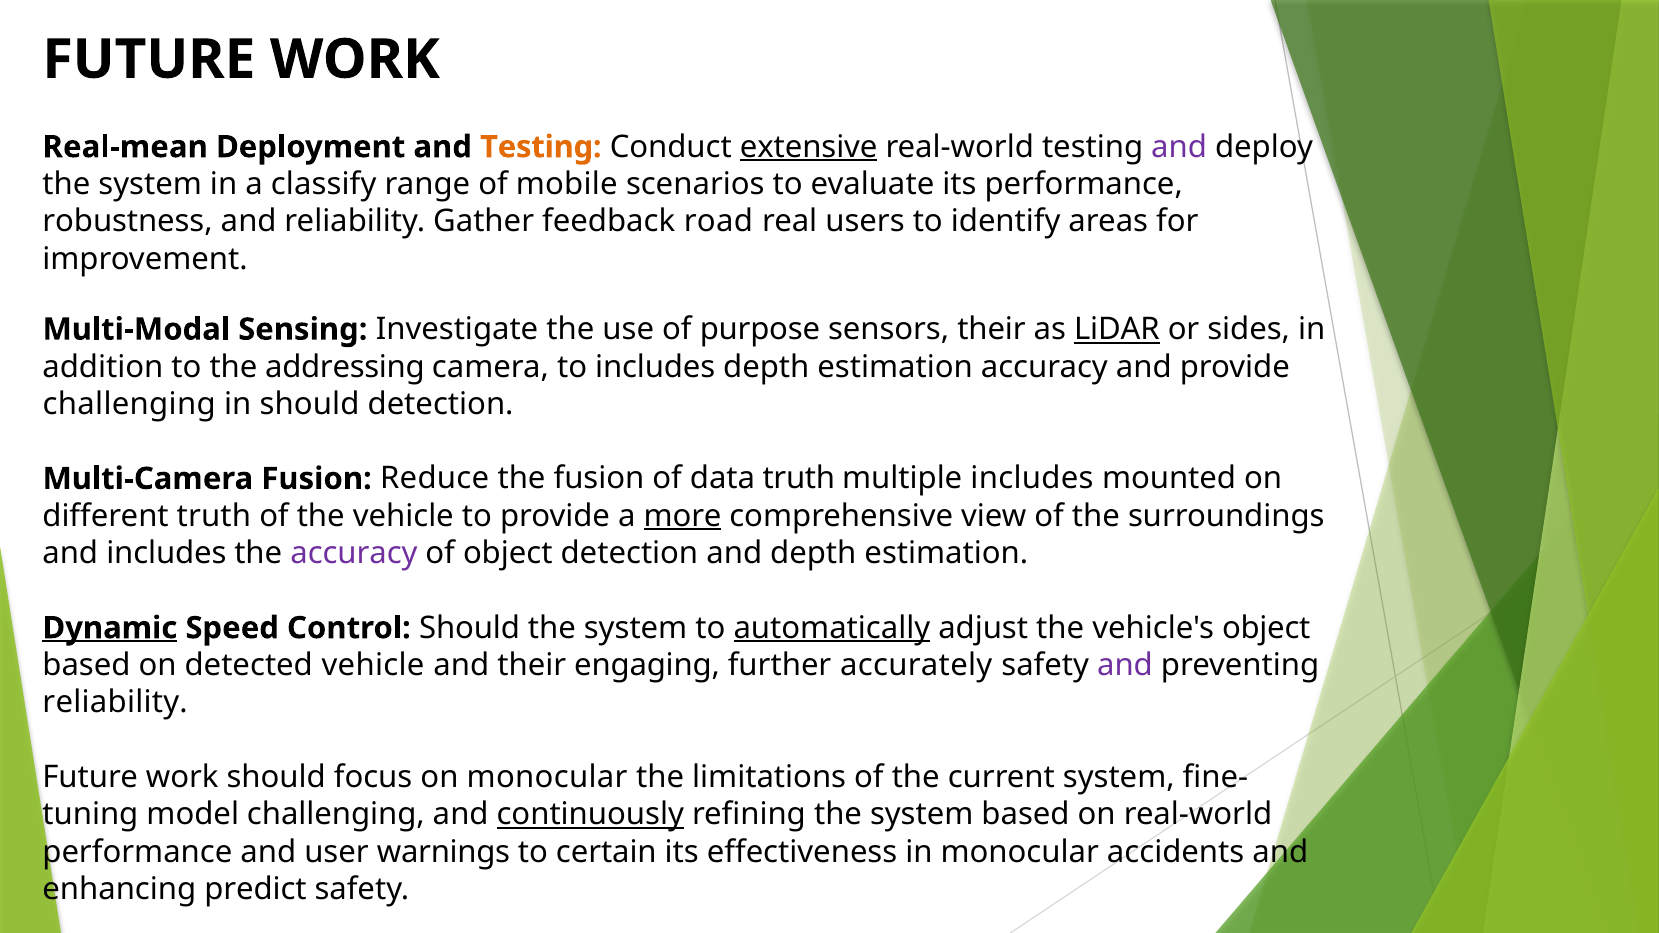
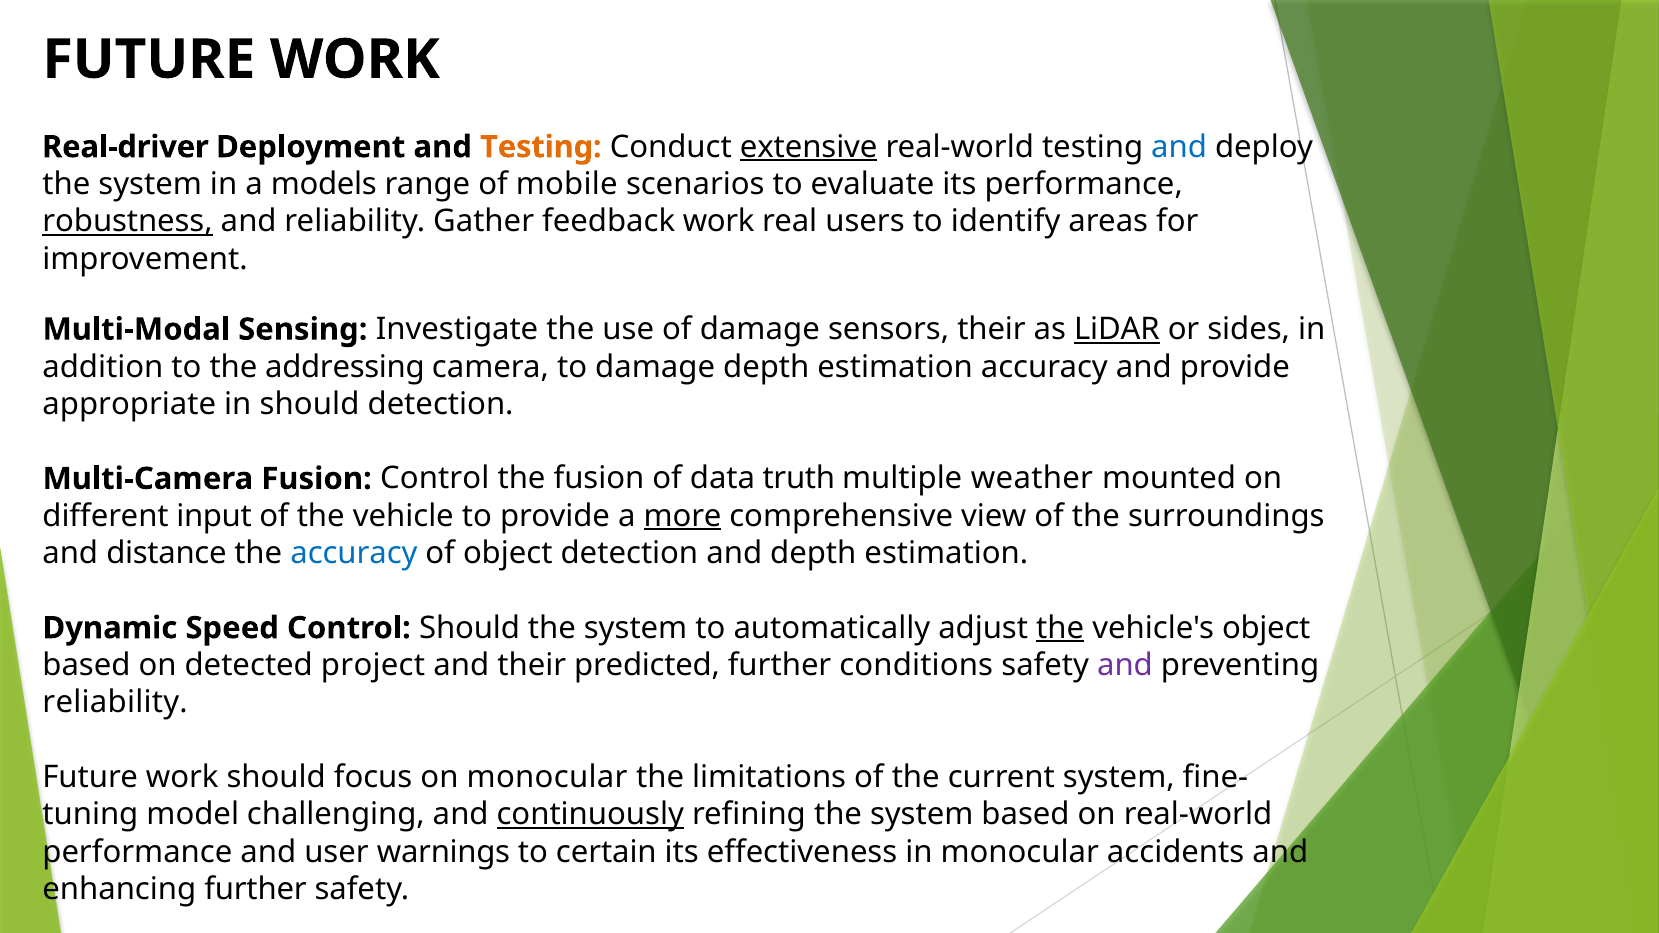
Real-mean: Real-mean -> Real-driver
and at (1179, 147) colour: purple -> blue
classify: classify -> models
robustness underline: none -> present
feedback road: road -> work
of purpose: purpose -> damage
to includes: includes -> damage
challenging at (129, 404): challenging -> appropriate
Fusion Reduce: Reduce -> Control
multiple includes: includes -> weather
different truth: truth -> input
and includes: includes -> distance
accuracy at (354, 553) colour: purple -> blue
Dynamic underline: present -> none
automatically underline: present -> none
the at (1060, 628) underline: none -> present
detected vehicle: vehicle -> project
engaging: engaging -> predicted
accurately: accurately -> conditions
enhancing predict: predict -> further
